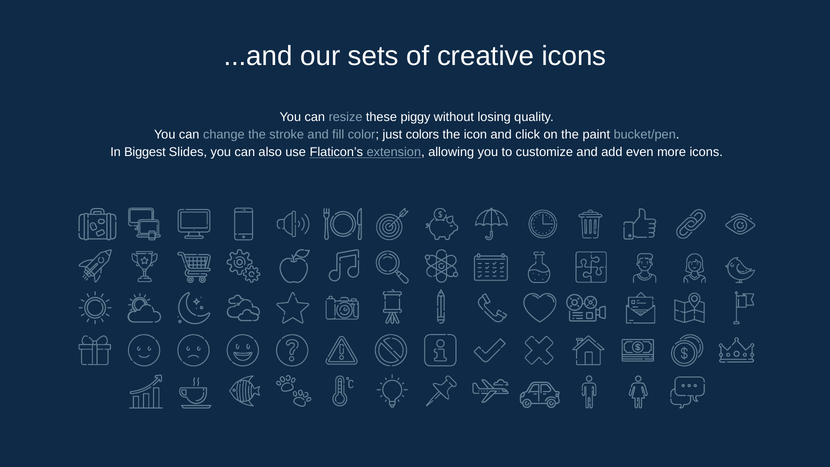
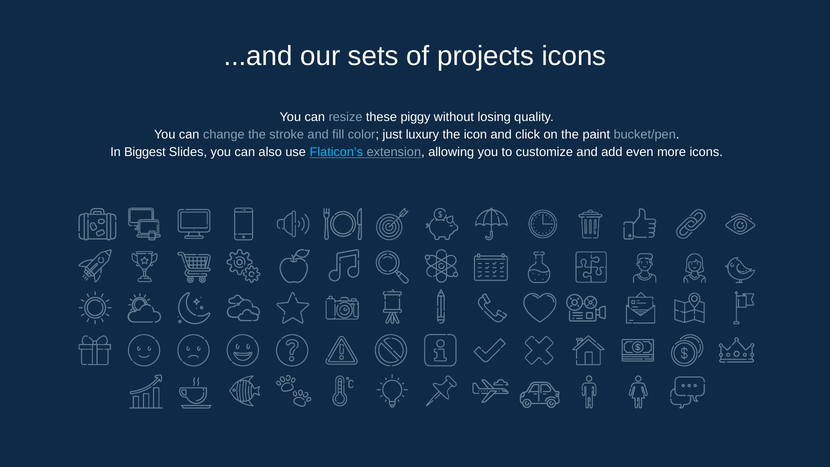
creative: creative -> projects
colors: colors -> luxury
Flaticon’s colour: white -> light blue
